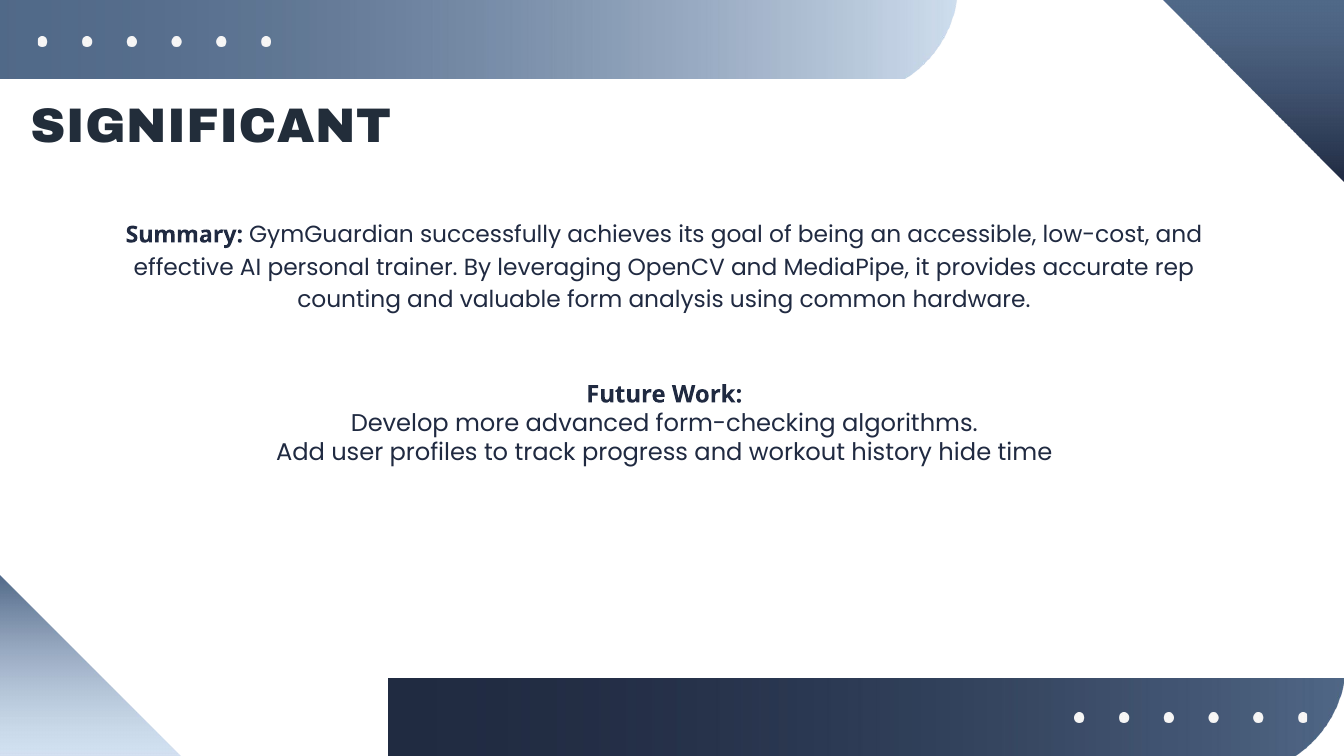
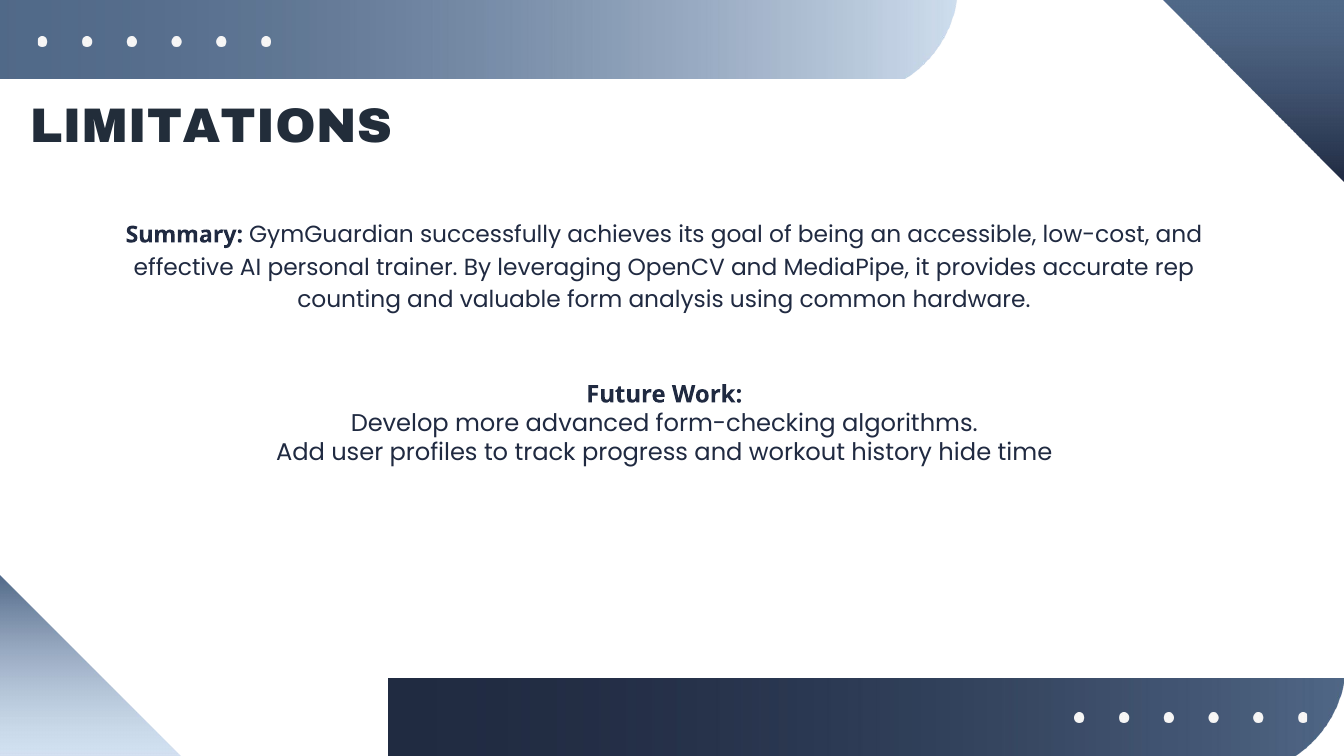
SIGNIFICANT: SIGNIFICANT -> LIMITATIONS
